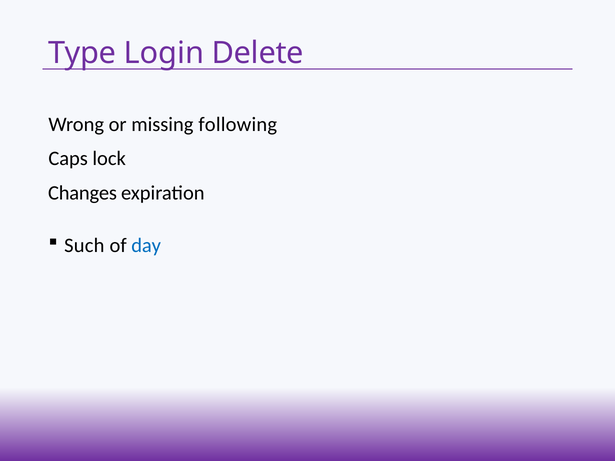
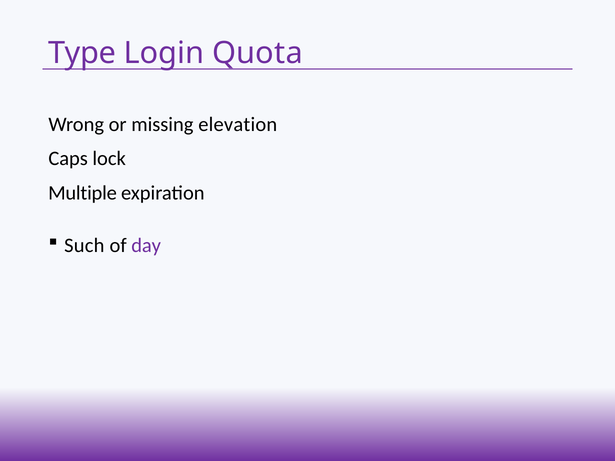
Delete: Delete -> Quota
following: following -> elevation
Changes: Changes -> Multiple
day colour: blue -> purple
